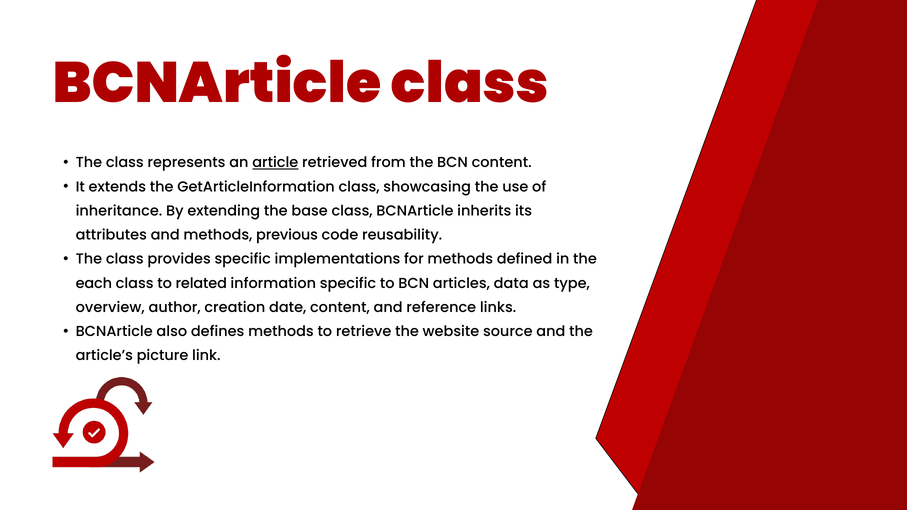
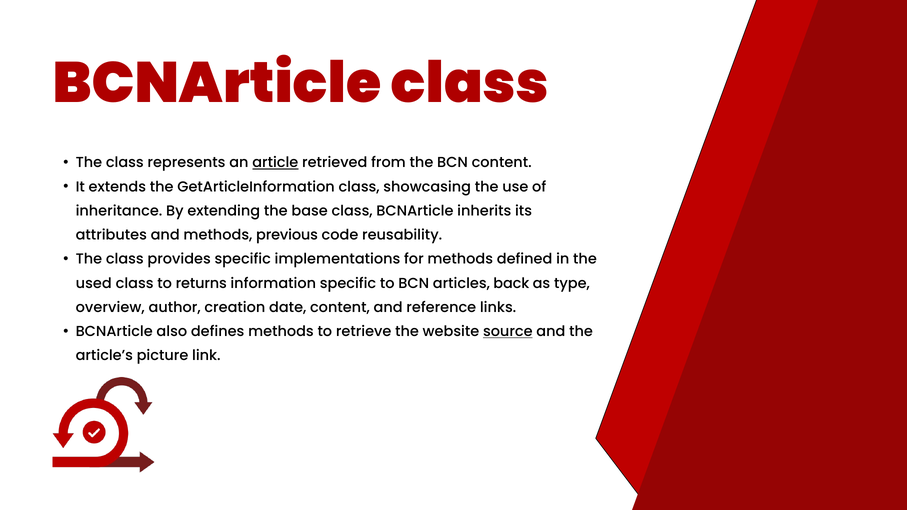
each: each -> used
related: related -> returns
data: data -> back
source underline: none -> present
